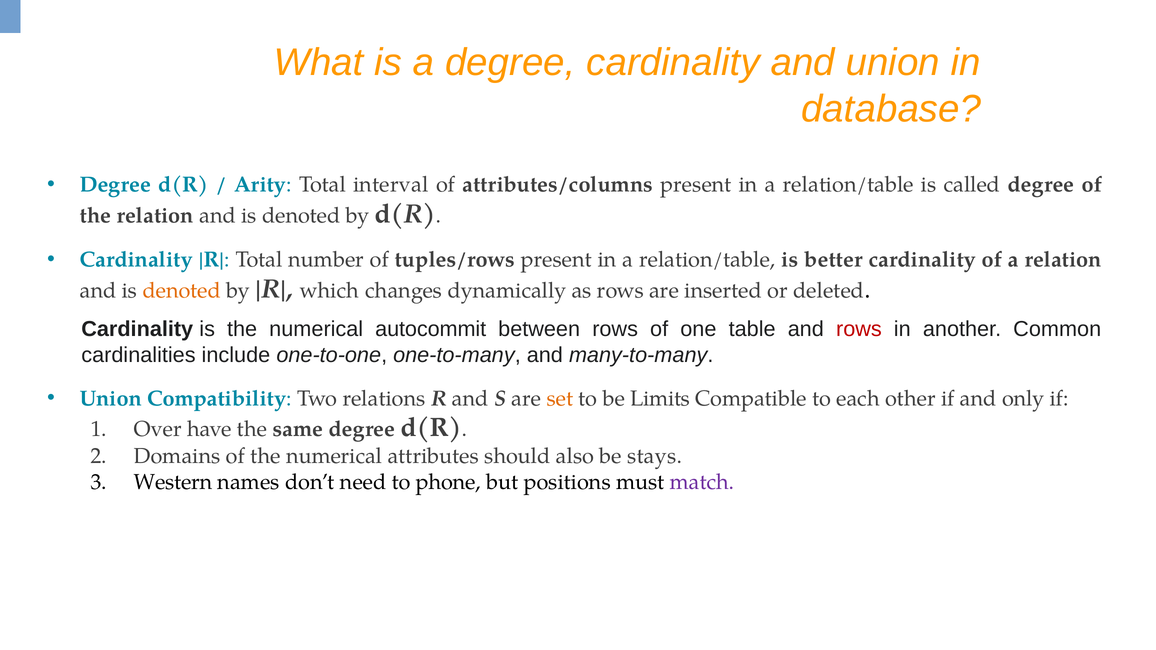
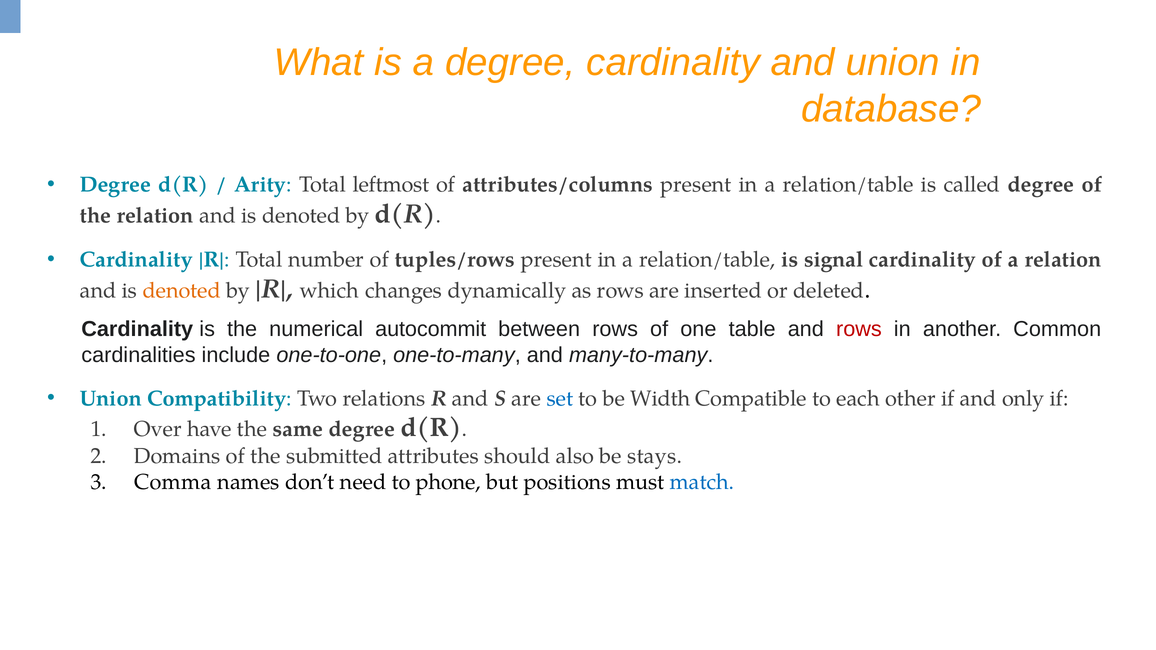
interval: interval -> leftmost
better: better -> signal
set colour: orange -> blue
Limits: Limits -> Width
of the numerical: numerical -> submitted
Western: Western -> Comma
match colour: purple -> blue
